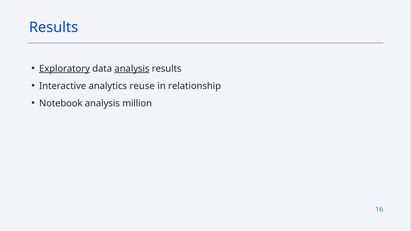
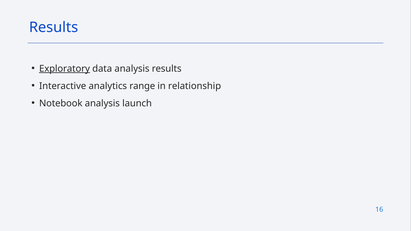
analysis at (132, 69) underline: present -> none
reuse: reuse -> range
million: million -> launch
